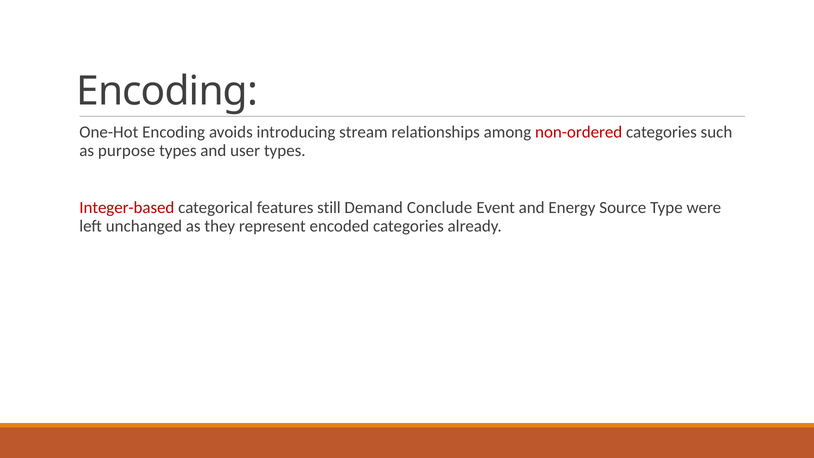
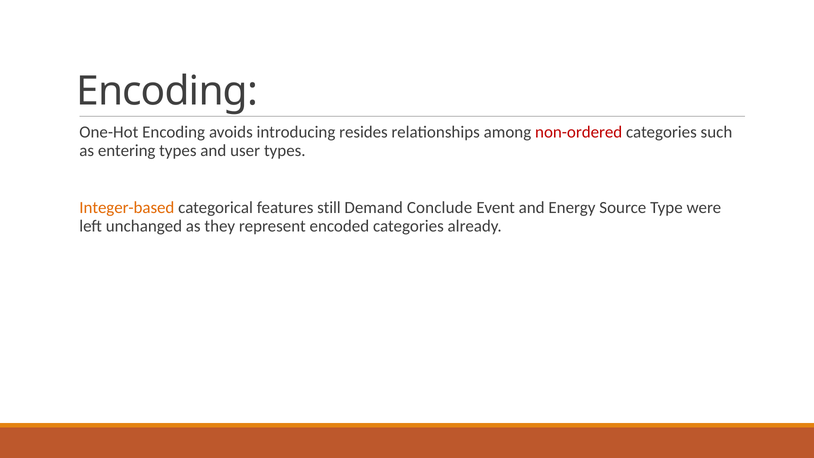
stream: stream -> resides
purpose: purpose -> entering
Integer-based colour: red -> orange
